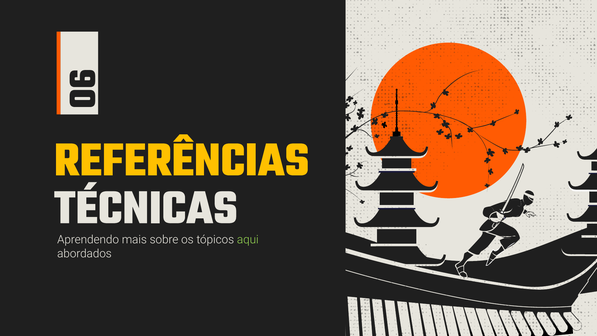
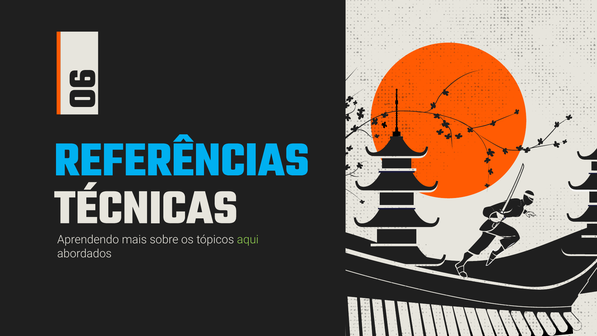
REFERÊNCIAS colour: yellow -> light blue
